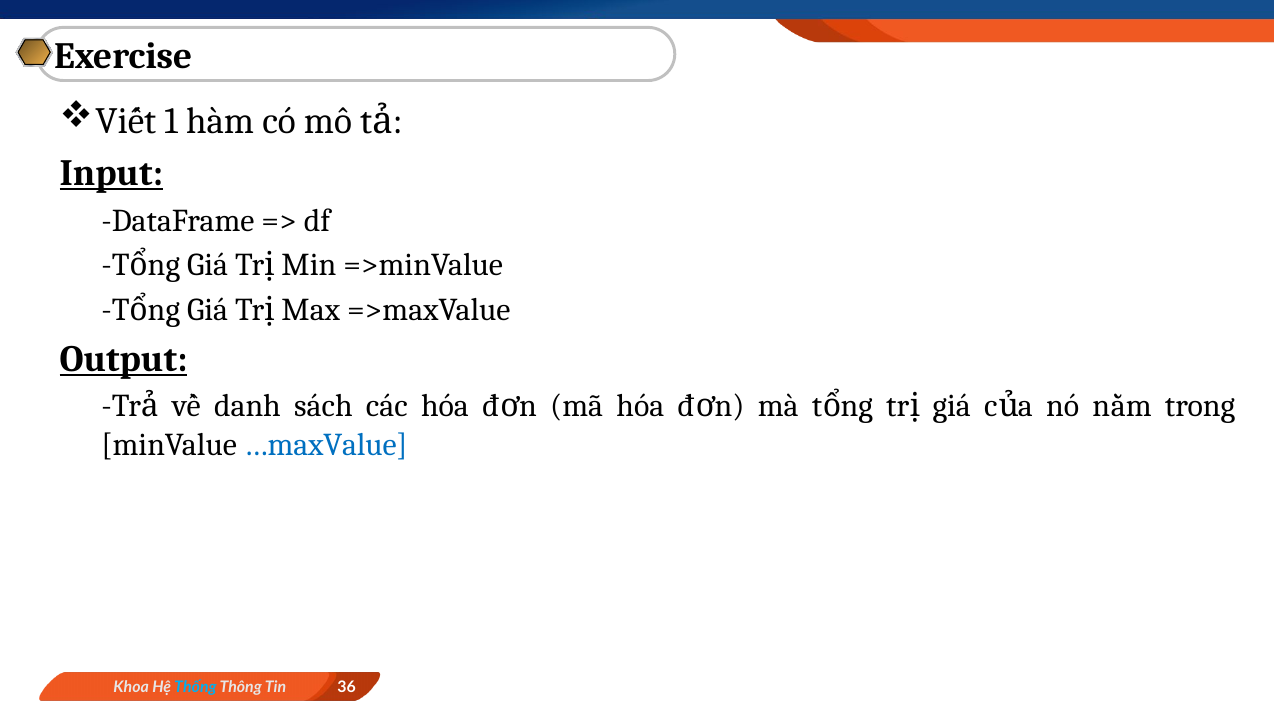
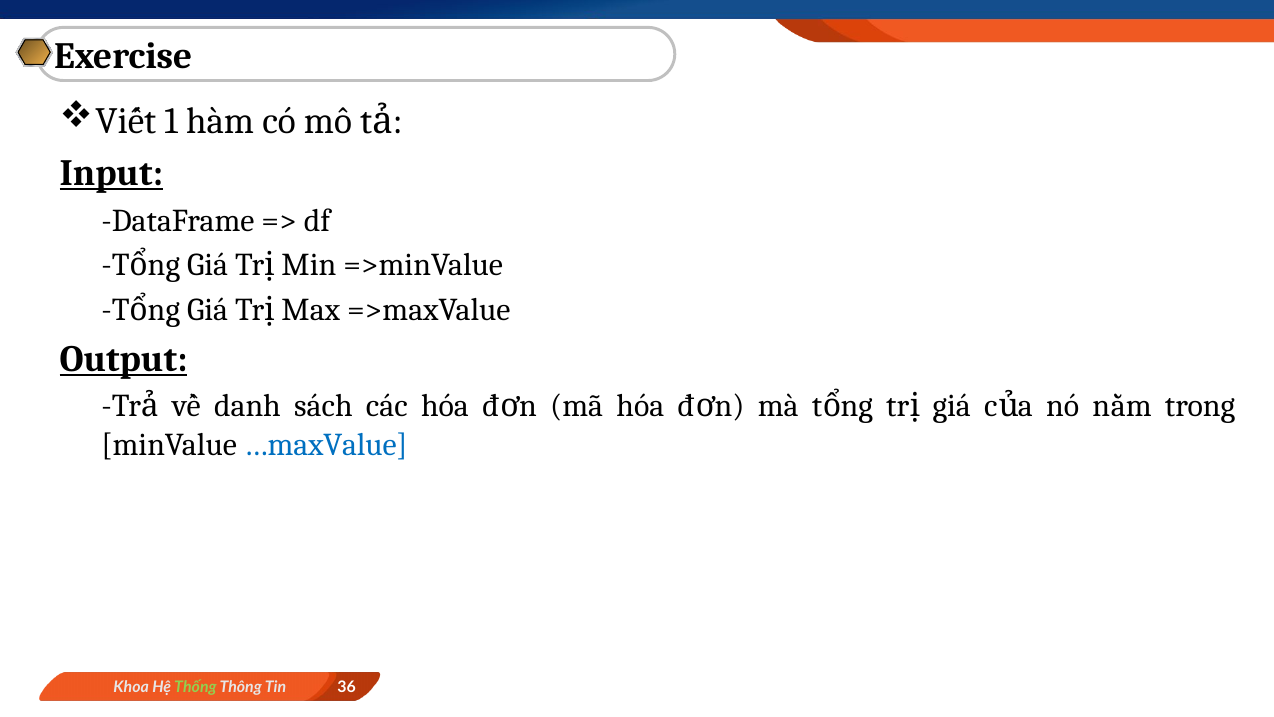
Thống colour: light blue -> light green
